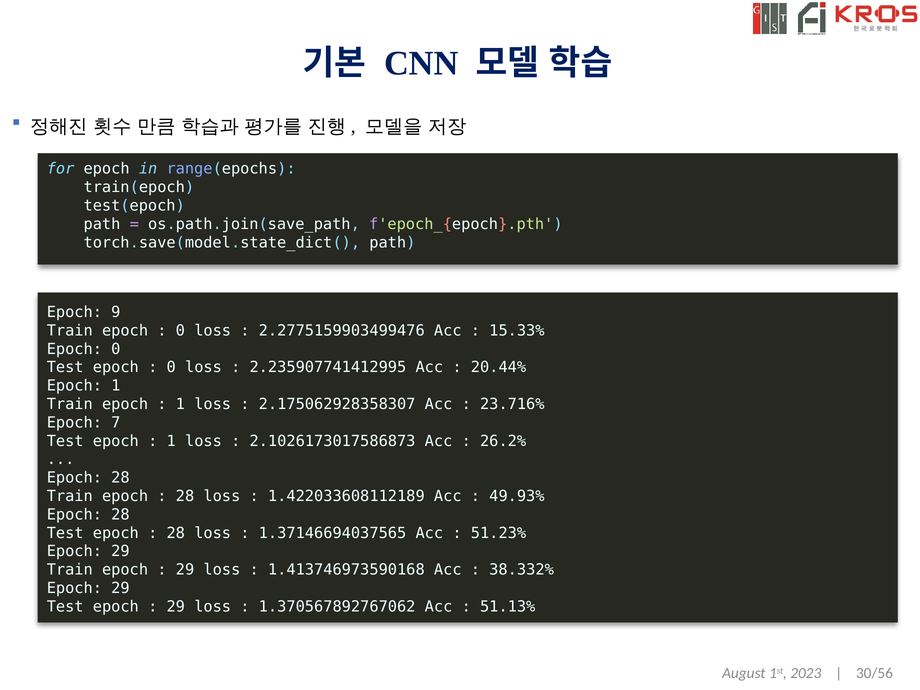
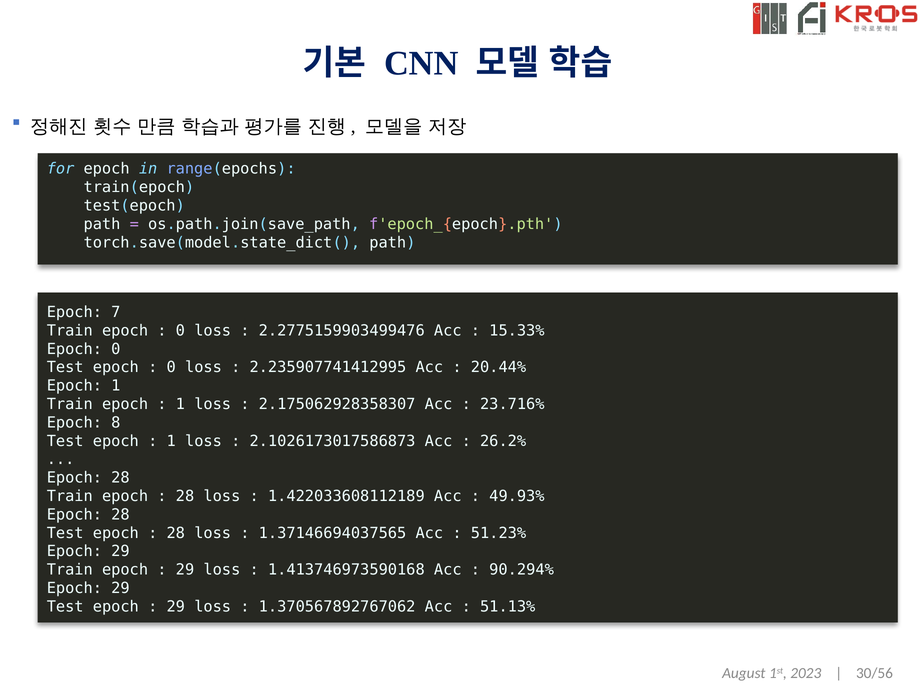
9: 9 -> 7
7: 7 -> 8
38.332%: 38.332% -> 90.294%
